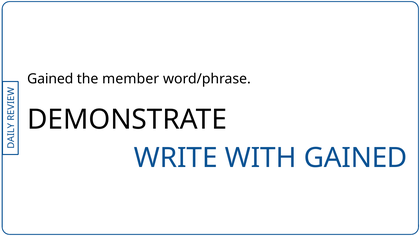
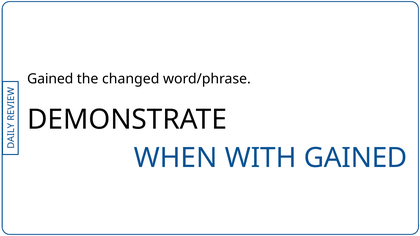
member: member -> changed
WRITE: WRITE -> WHEN
